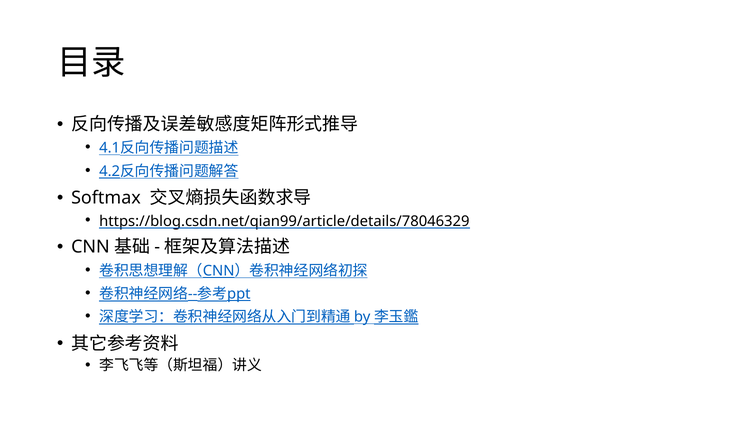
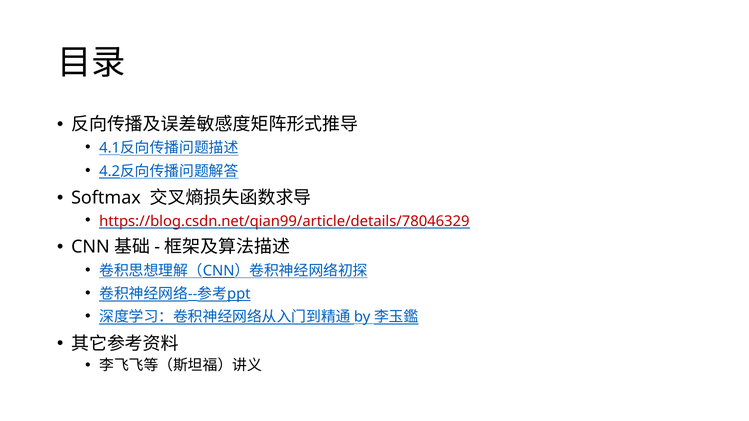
https://blog.csdn.net/qian99/article/details/78046329 colour: black -> red
